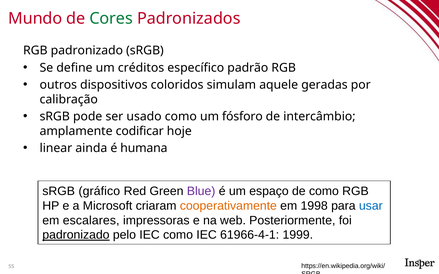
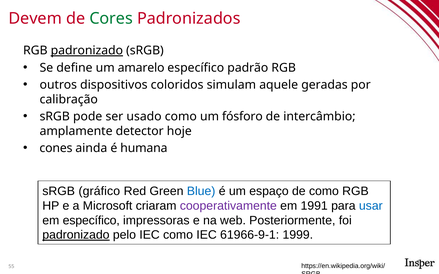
Mundo: Mundo -> Devem
padronizado at (87, 51) underline: none -> present
créditos: créditos -> amarelo
codificar: codificar -> detector
linear: linear -> cones
Blue colour: purple -> blue
cooperativamente colour: orange -> purple
1998: 1998 -> 1991
em escalares: escalares -> específico
61966-4-1: 61966-4-1 -> 61966-9-1
